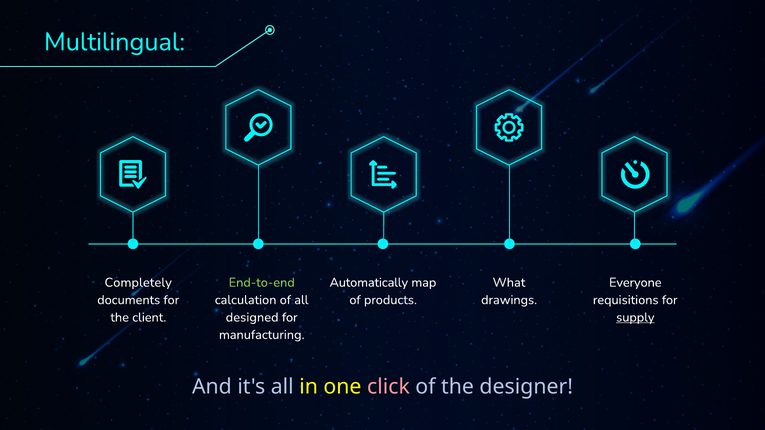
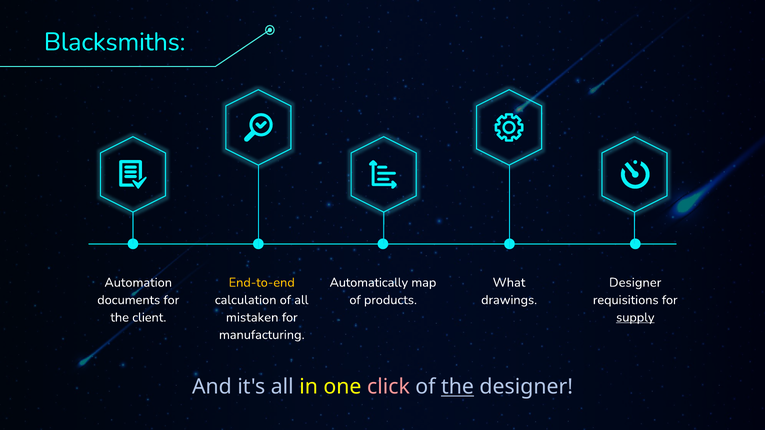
Multilingual: Multilingual -> Blacksmiths
End-to-end colour: light green -> yellow
Completely: Completely -> Automation
Everyone at (635, 283): Everyone -> Designer
designed: designed -> mistaken
the at (458, 387) underline: none -> present
